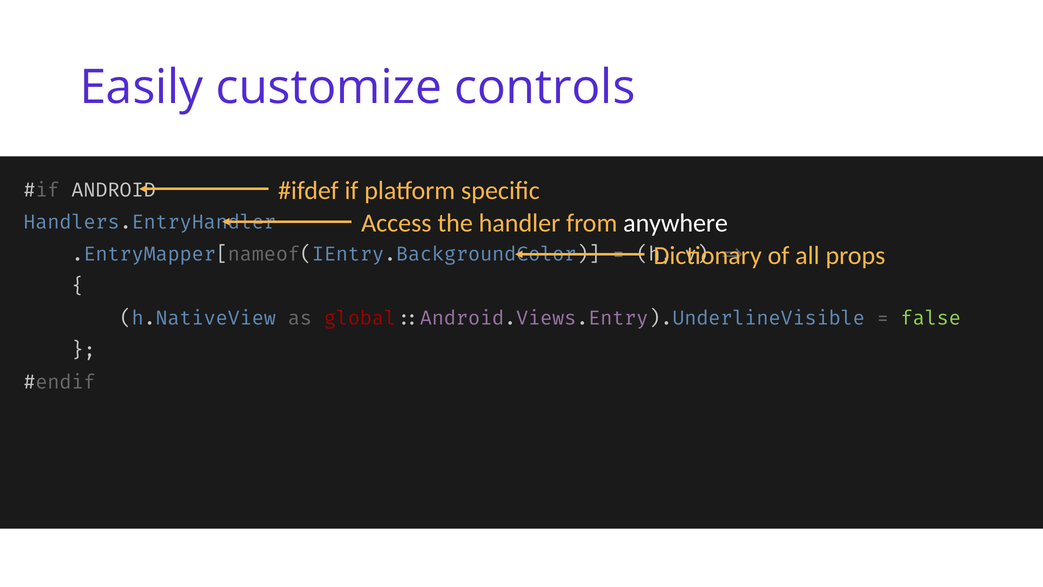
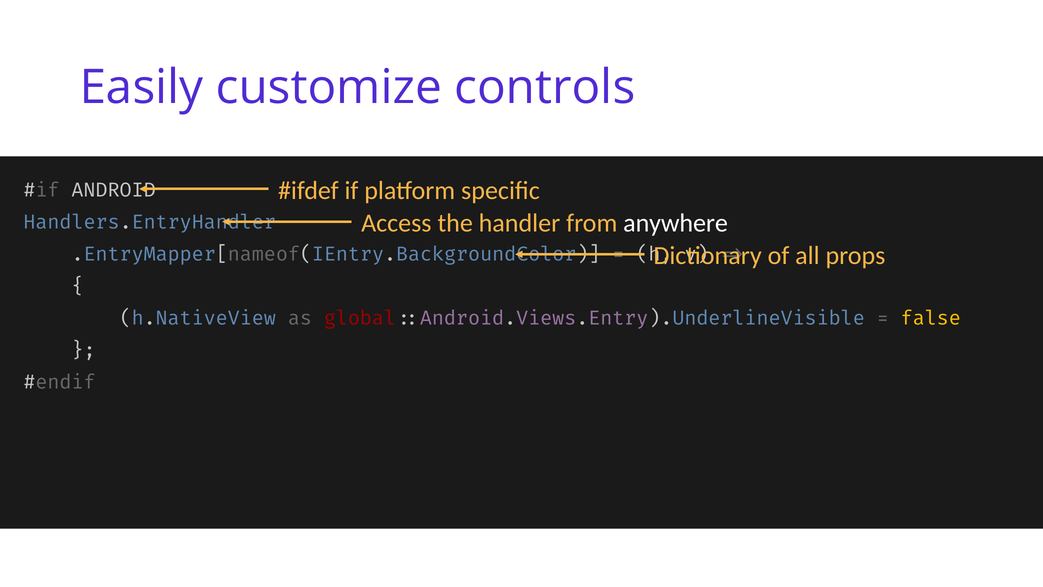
false colour: light green -> yellow
